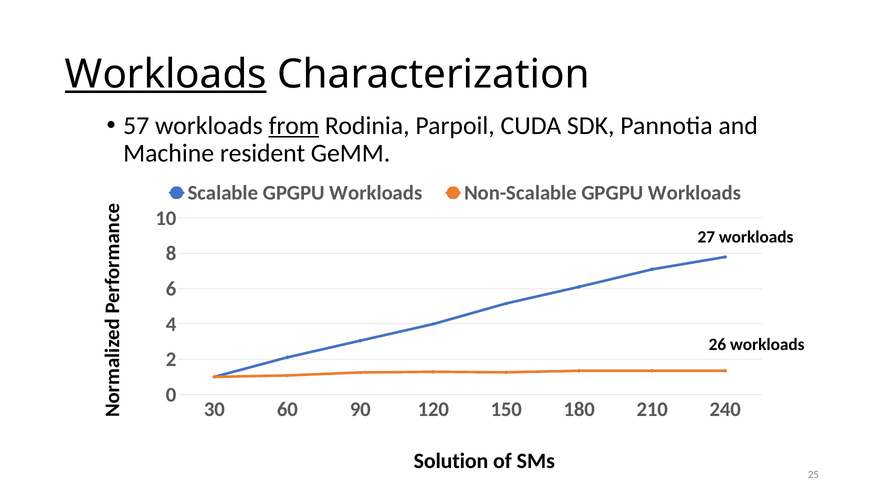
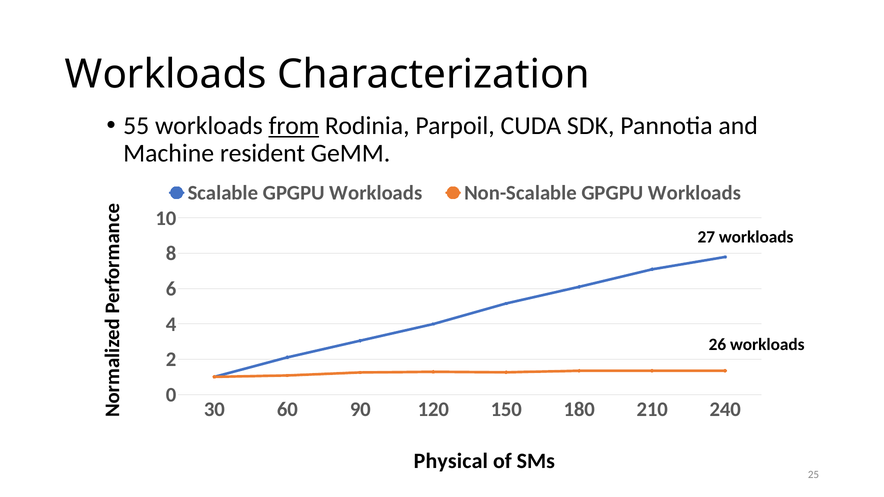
Workloads at (166, 74) underline: present -> none
57: 57 -> 55
Solution: Solution -> Physical
